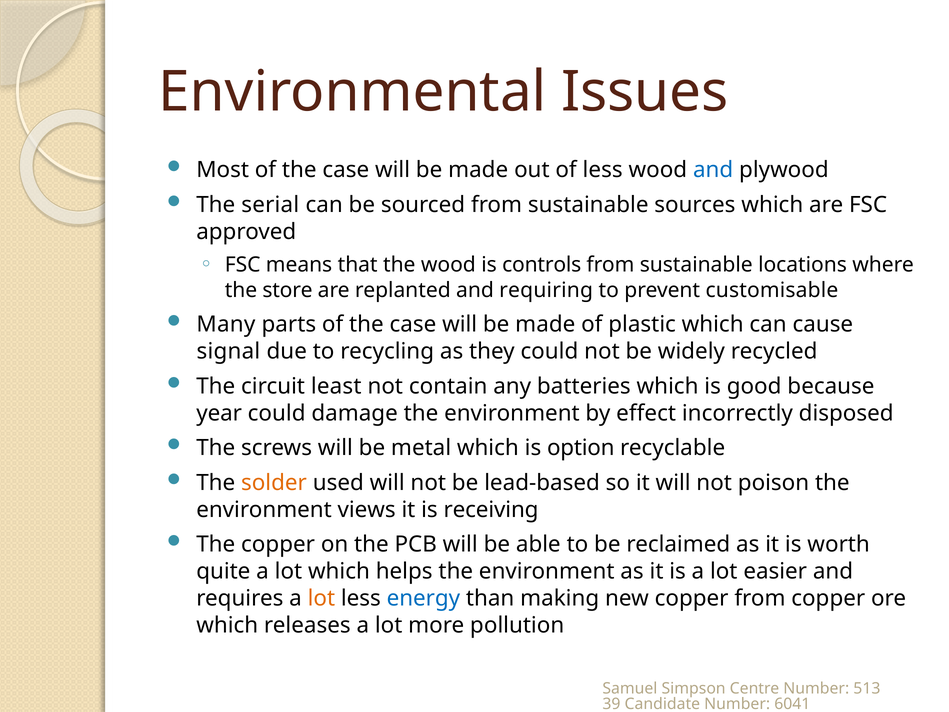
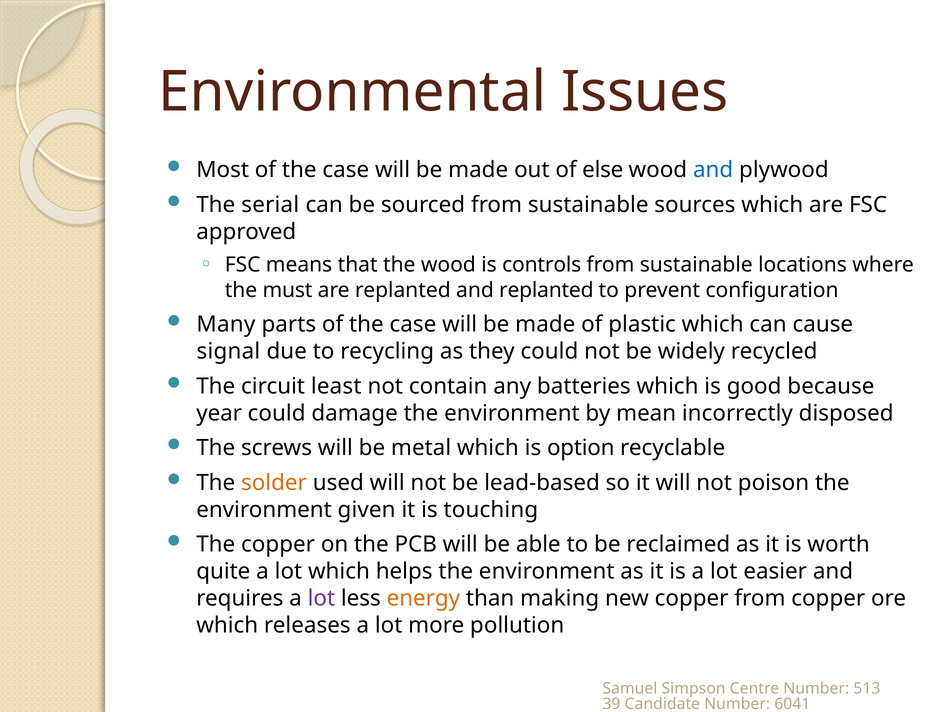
of less: less -> else
store: store -> must
and requiring: requiring -> replanted
customisable: customisable -> configuration
effect: effect -> mean
views: views -> given
receiving: receiving -> touching
lot at (321, 598) colour: orange -> purple
energy colour: blue -> orange
